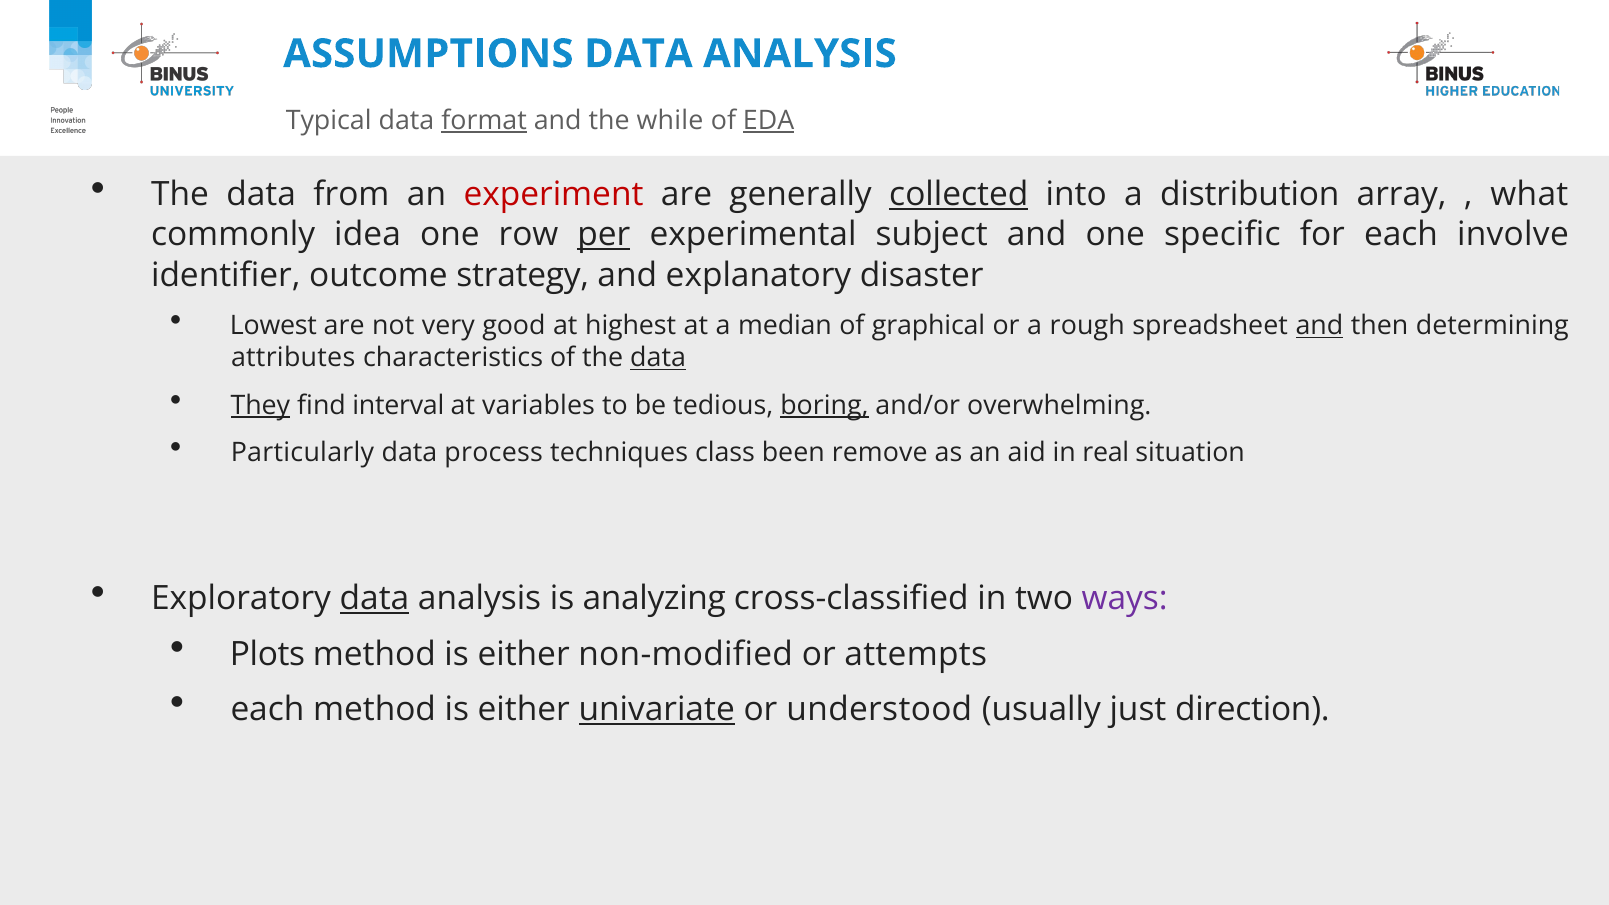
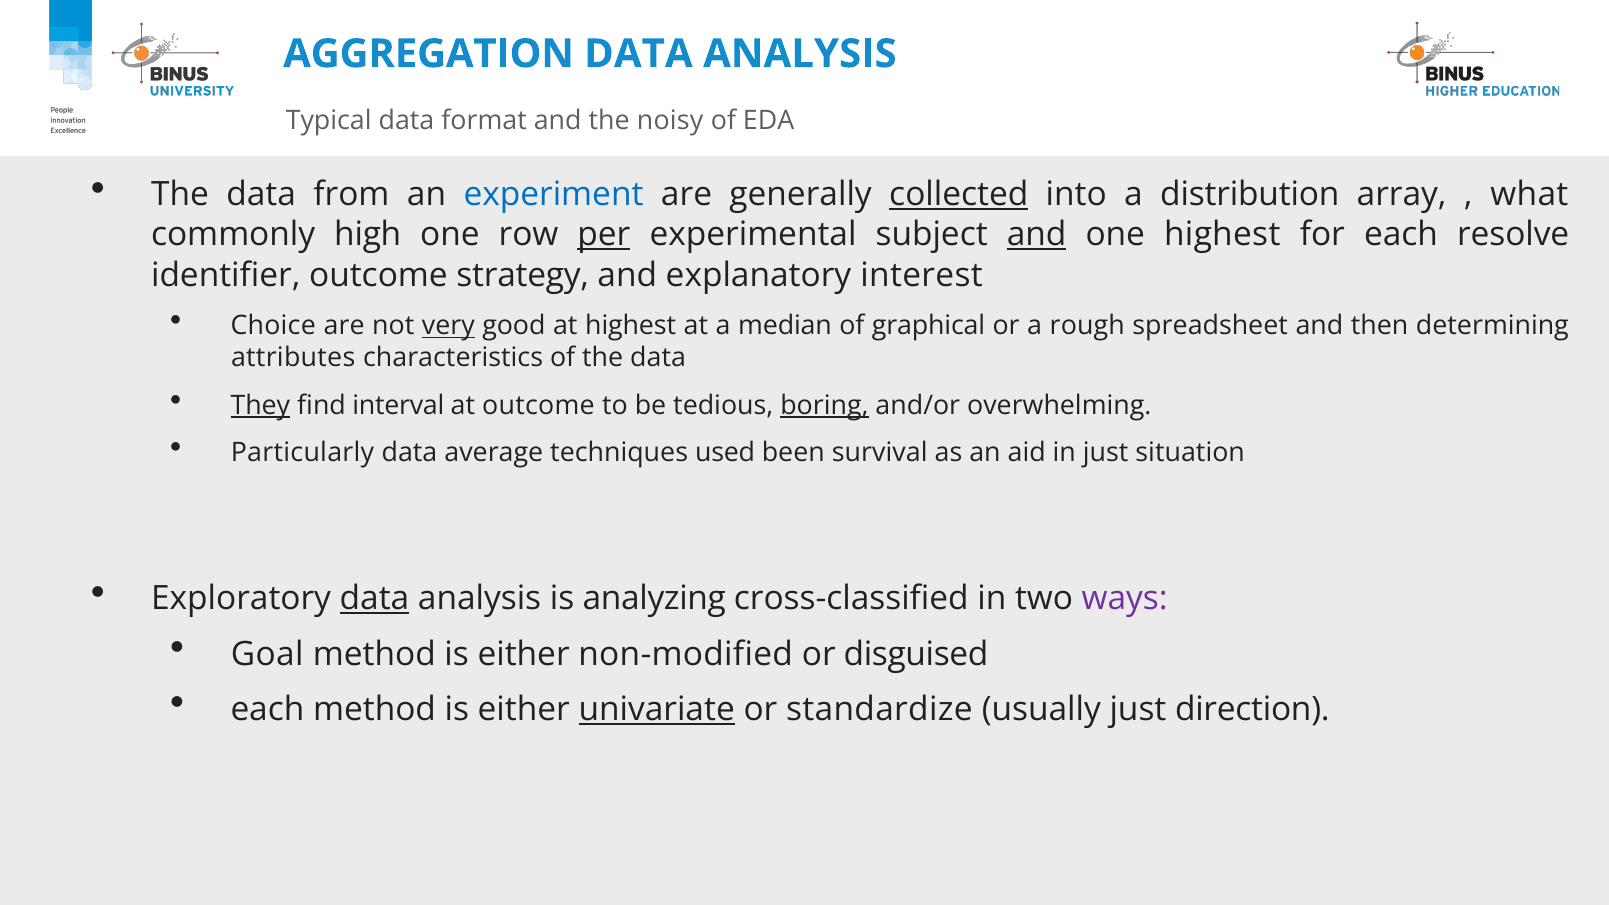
ASSUMPTIONS: ASSUMPTIONS -> AGGREGATION
format underline: present -> none
while: while -> noisy
EDA underline: present -> none
experiment colour: red -> blue
idea: idea -> high
and at (1037, 235) underline: none -> present
one specific: specific -> highest
involve: involve -> resolve
disaster: disaster -> interest
Lowest: Lowest -> Choice
very underline: none -> present
and at (1319, 326) underline: present -> none
data at (658, 358) underline: present -> none
at variables: variables -> outcome
process: process -> average
class: class -> used
remove: remove -> survival
in real: real -> just
Plots: Plots -> Goal
attempts: attempts -> disguised
understood: understood -> standardize
